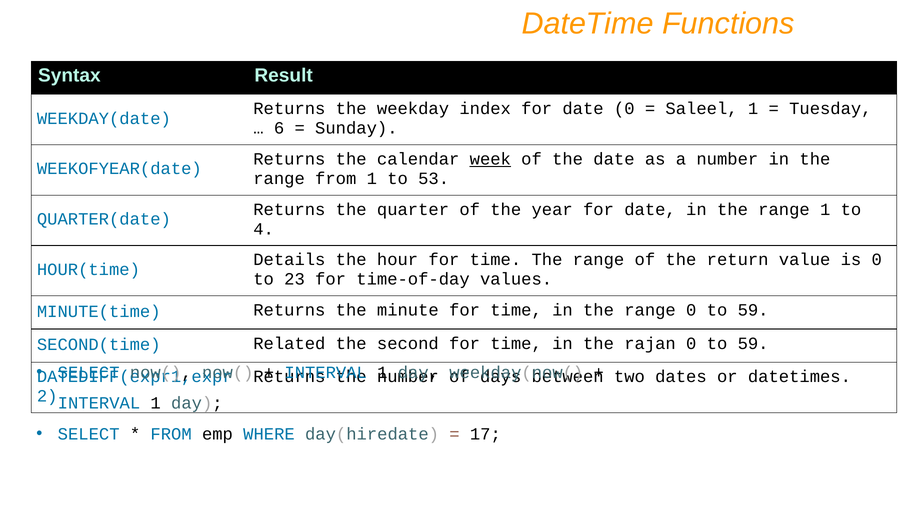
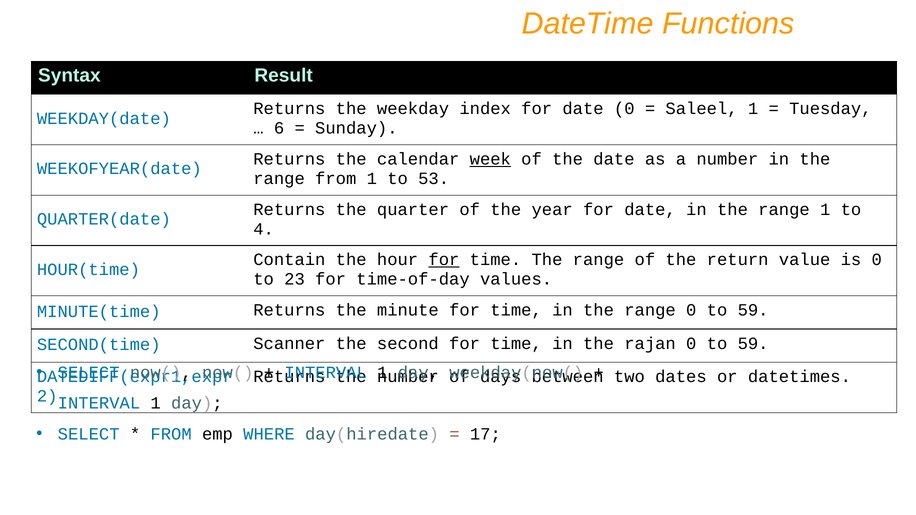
Details: Details -> Contain
for at (444, 260) underline: none -> present
Related: Related -> Scanner
